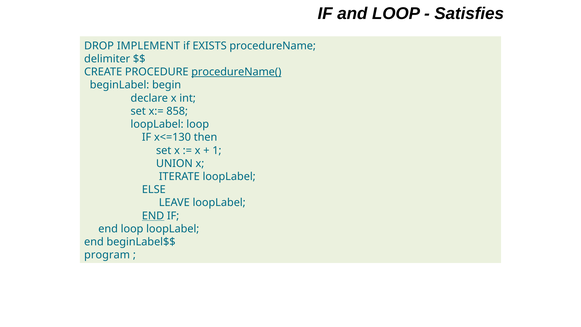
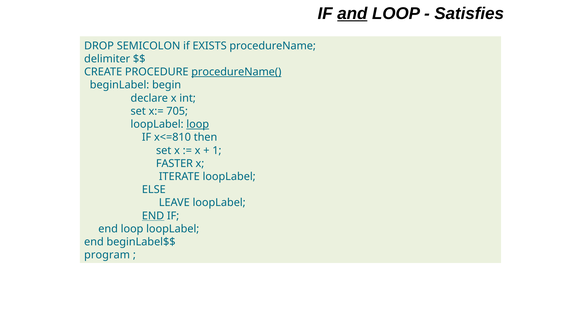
and underline: none -> present
IMPLEMENT: IMPLEMENT -> SEMICOLON
858: 858 -> 705
loop at (198, 124) underline: none -> present
x<=130: x<=130 -> x<=810
UNION: UNION -> FASTER
